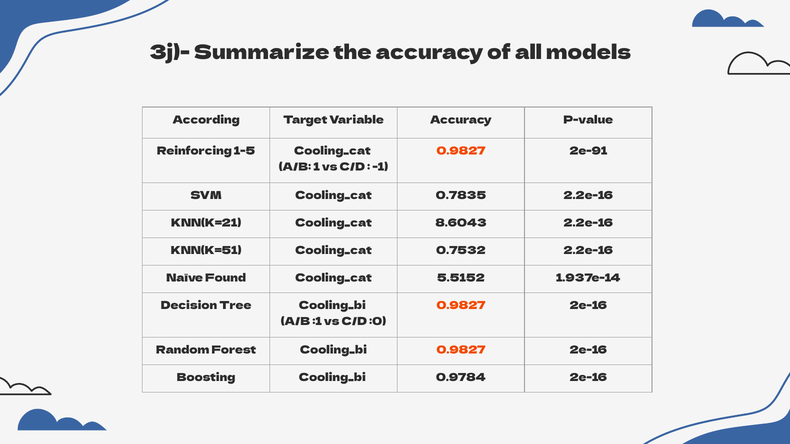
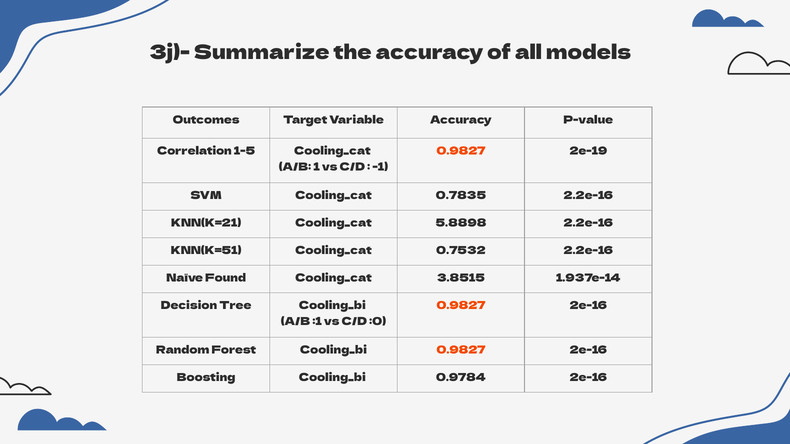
According: According -> Outcomes
Reinforcing: Reinforcing -> Correlation
2e-91: 2e-91 -> 2e-19
8.6043: 8.6043 -> 5.8898
5.5152: 5.5152 -> 3.8515
